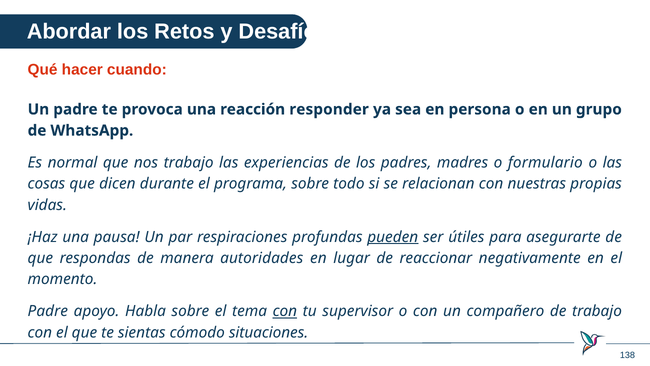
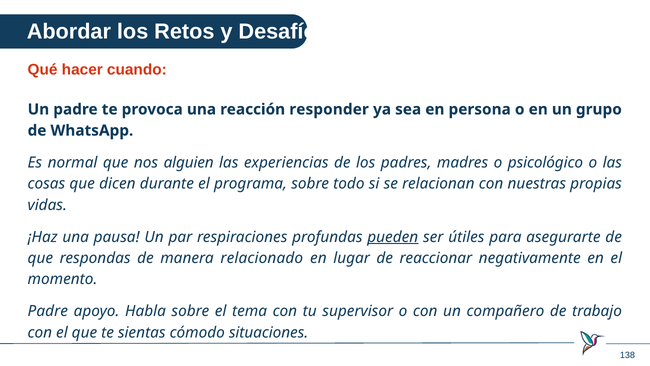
nos trabajo: trabajo -> alguien
formulario: formulario -> psicológico
autoridades: autoridades -> relacionado
con at (285, 311) underline: present -> none
